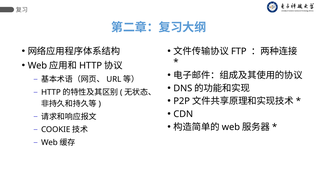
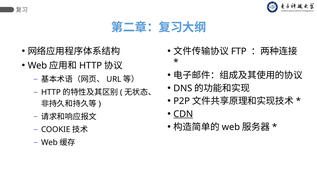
CDN underline: none -> present
